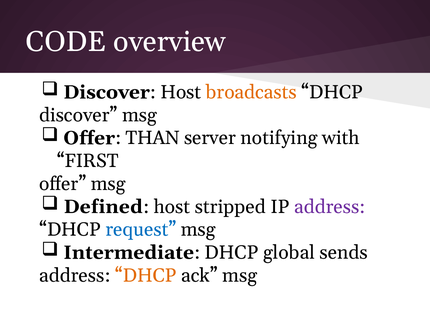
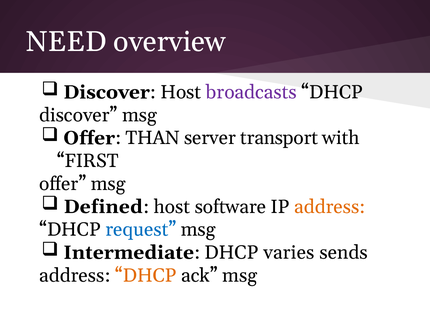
CODE: CODE -> NEED
broadcasts colour: orange -> purple
notifying: notifying -> transport
stripped: stripped -> software
address at (330, 207) colour: purple -> orange
global: global -> varies
